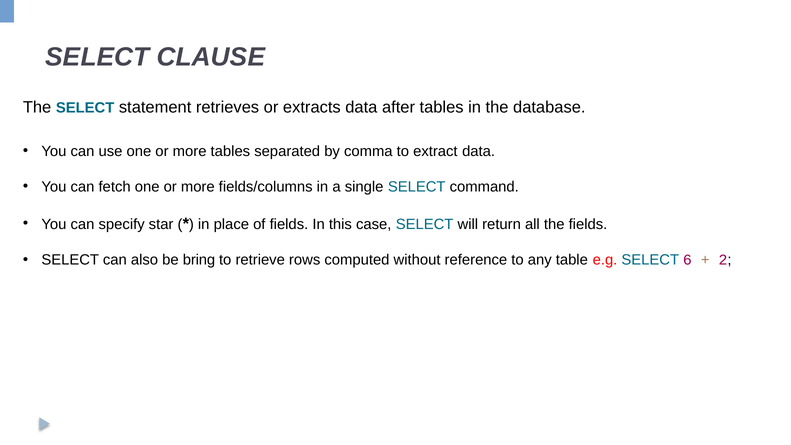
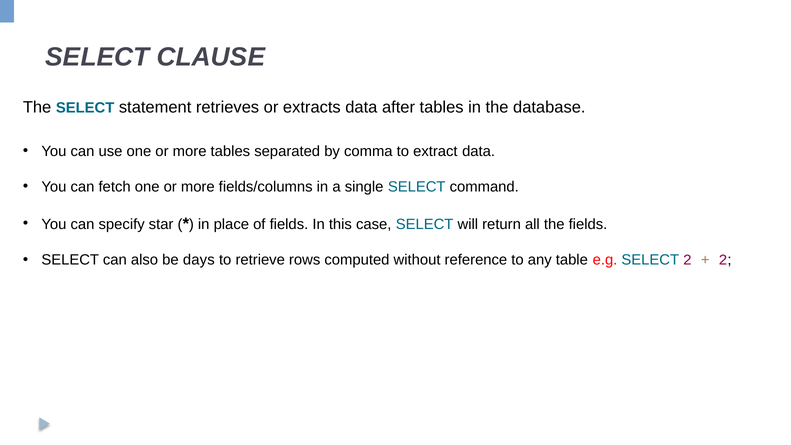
bring: bring -> days
SELECT 6: 6 -> 2
